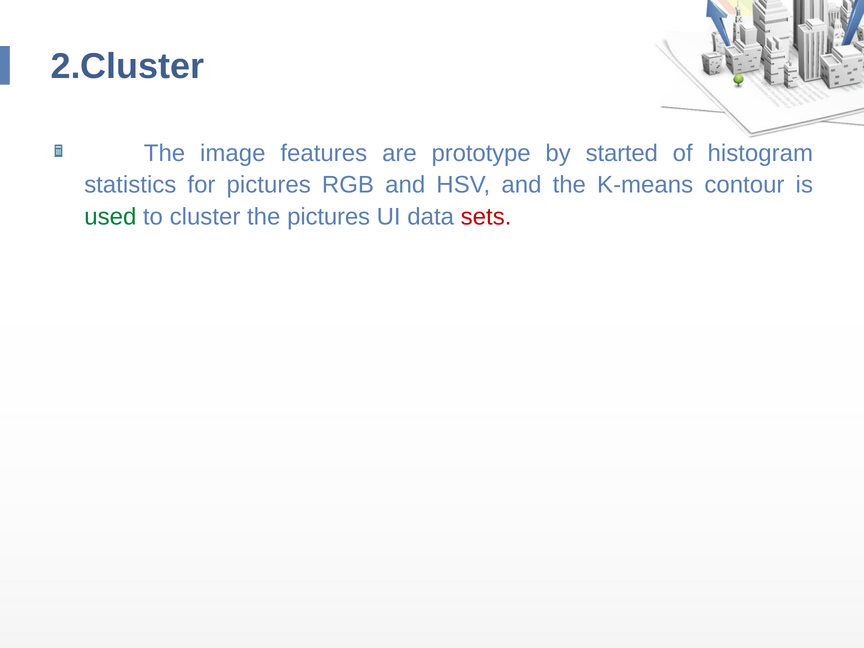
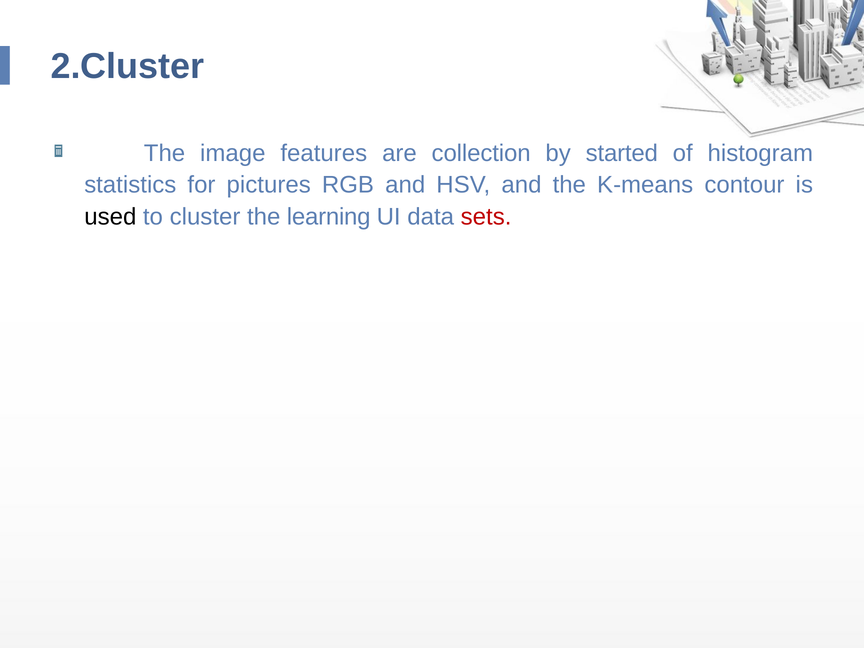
prototype: prototype -> collection
used colour: green -> black
the pictures: pictures -> learning
